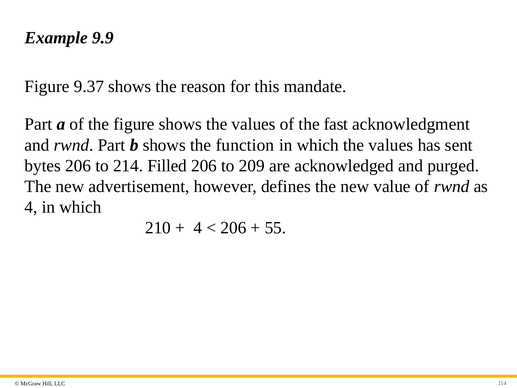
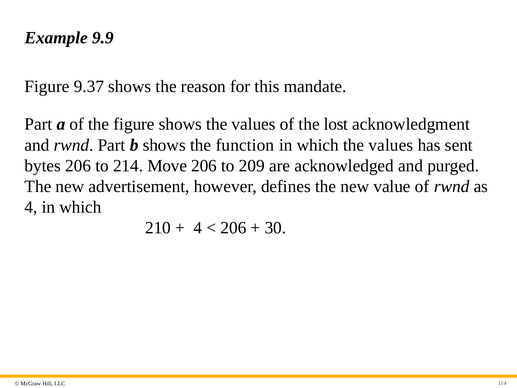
fast: fast -> lost
Filled: Filled -> Move
55: 55 -> 30
